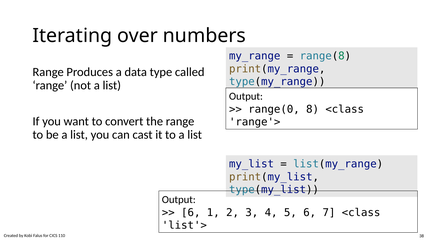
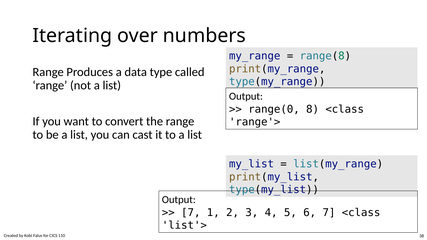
6 at (191, 213): 6 -> 7
